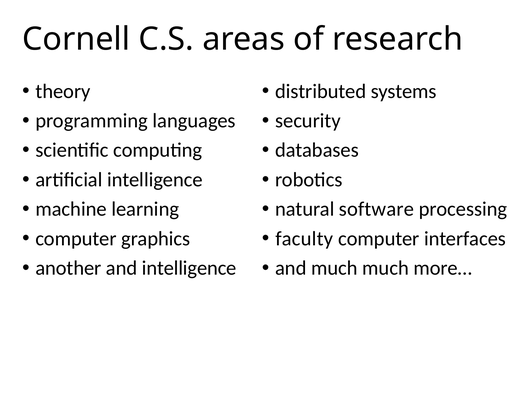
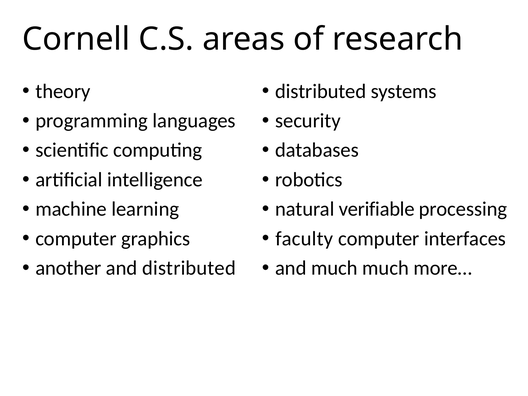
software: software -> verifiable
and intelligence: intelligence -> distributed
